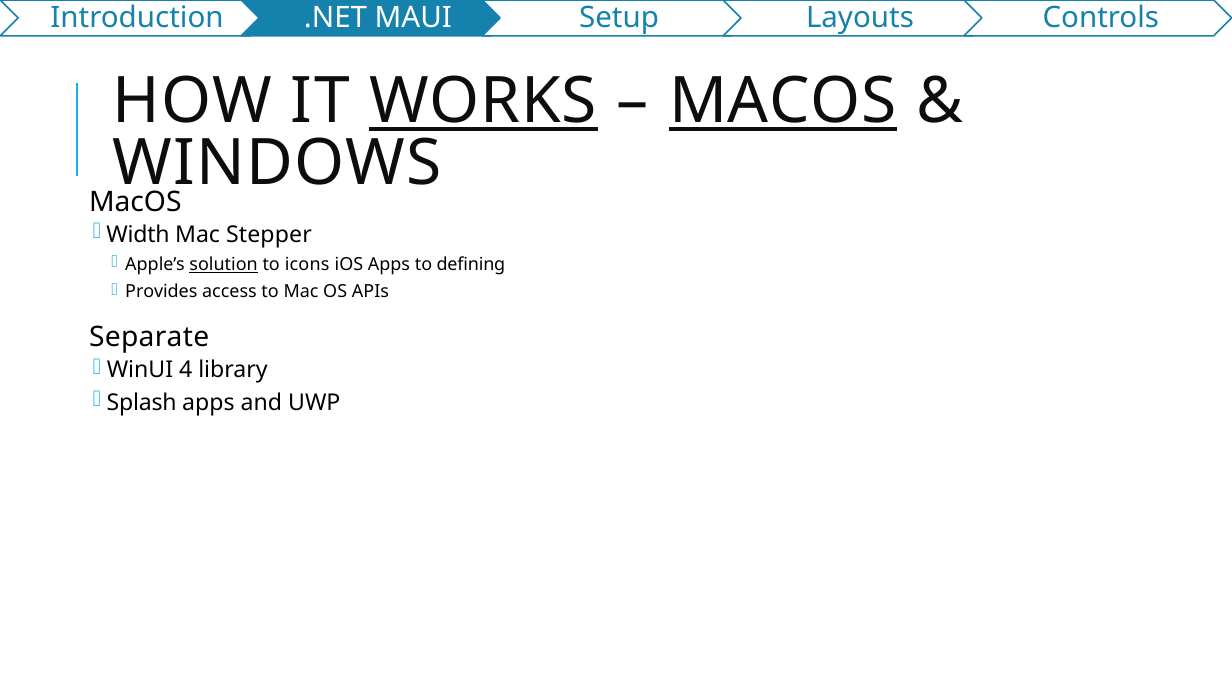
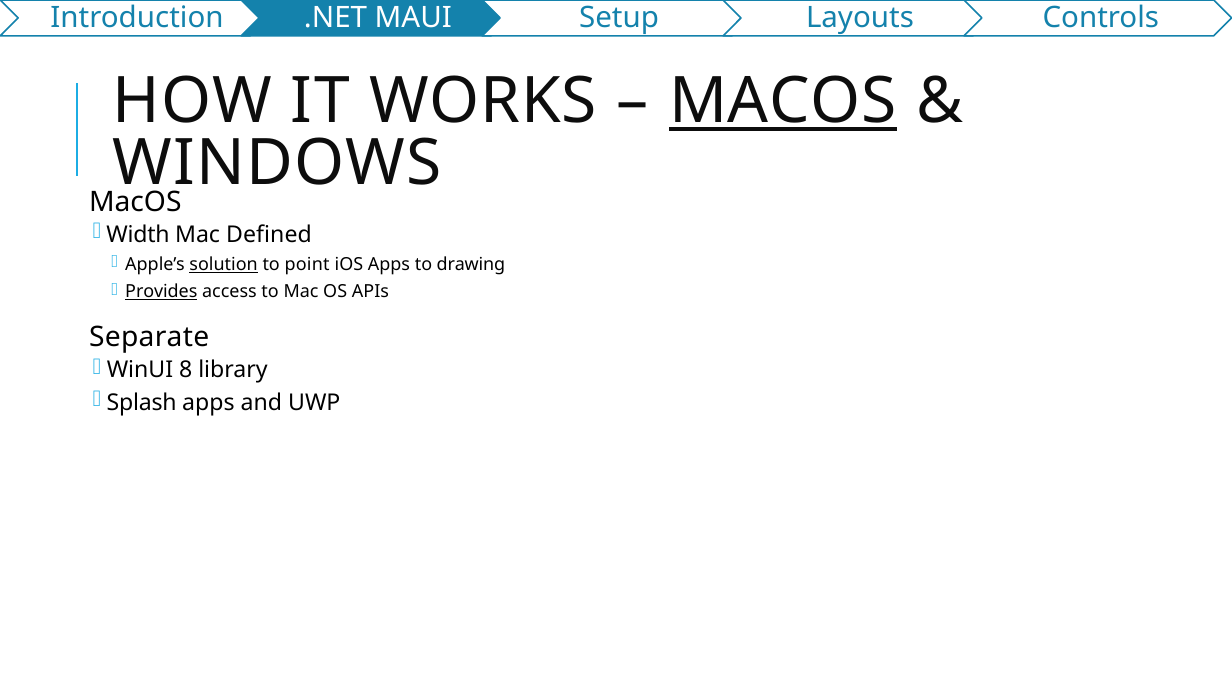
WORKS underline: present -> none
Stepper: Stepper -> Defined
icons: icons -> point
defining: defining -> drawing
Provides underline: none -> present
4: 4 -> 8
